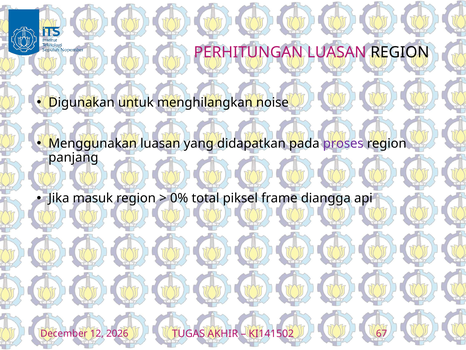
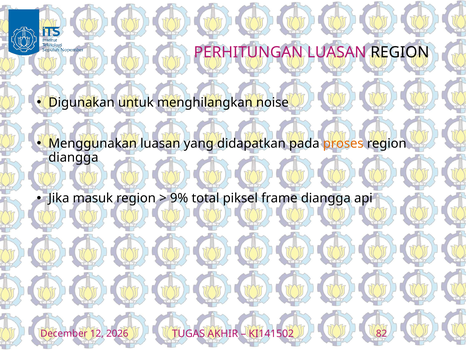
proses colour: purple -> orange
panjang at (73, 157): panjang -> diangga
0%: 0% -> 9%
67: 67 -> 82
